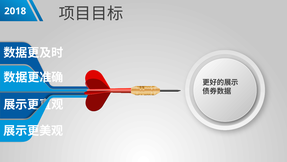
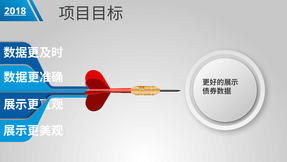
2018 underline: none -> present
